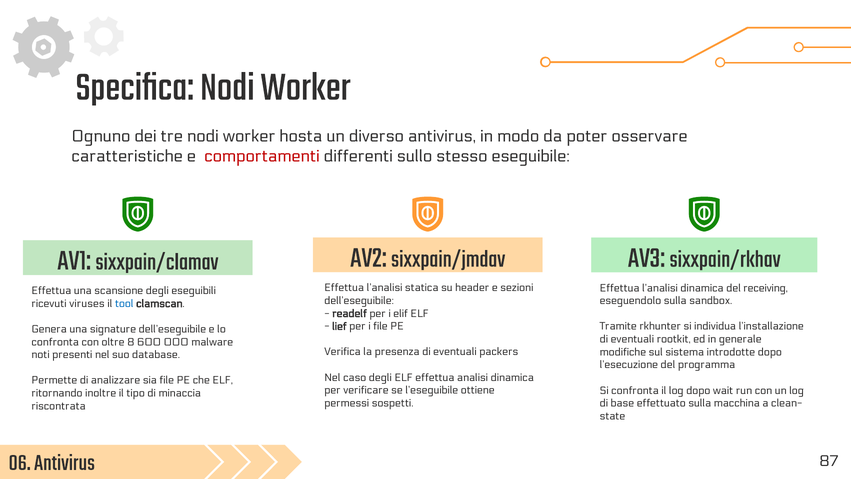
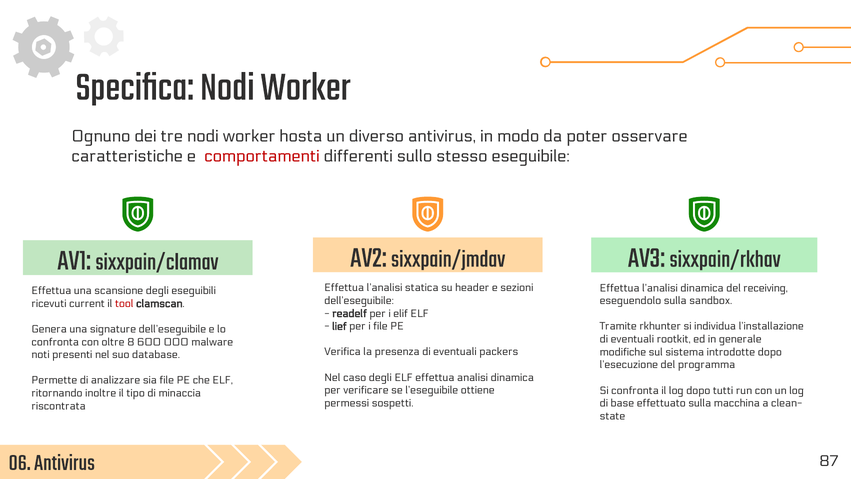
viruses: viruses -> current
tool colour: blue -> red
wait: wait -> tutti
